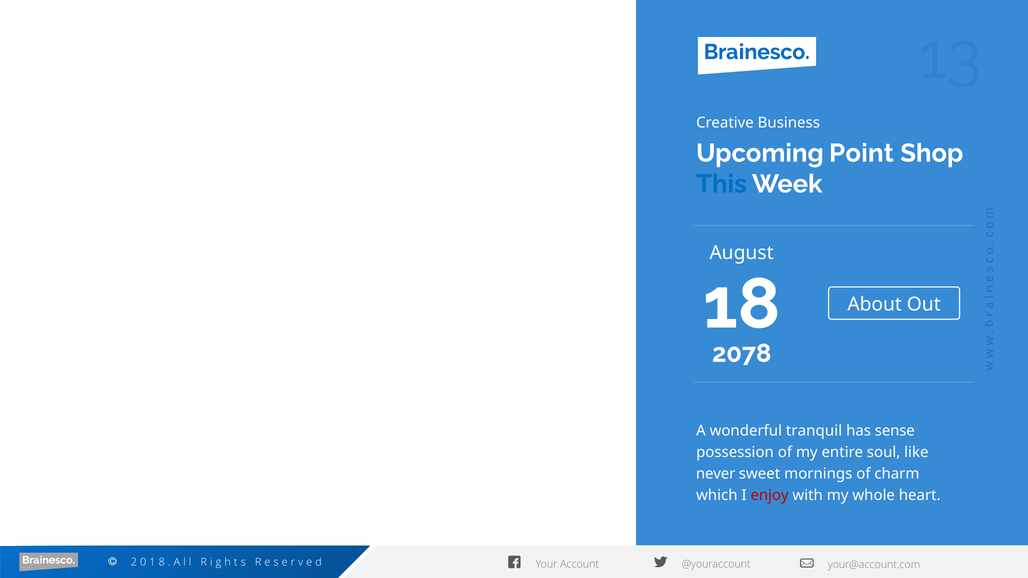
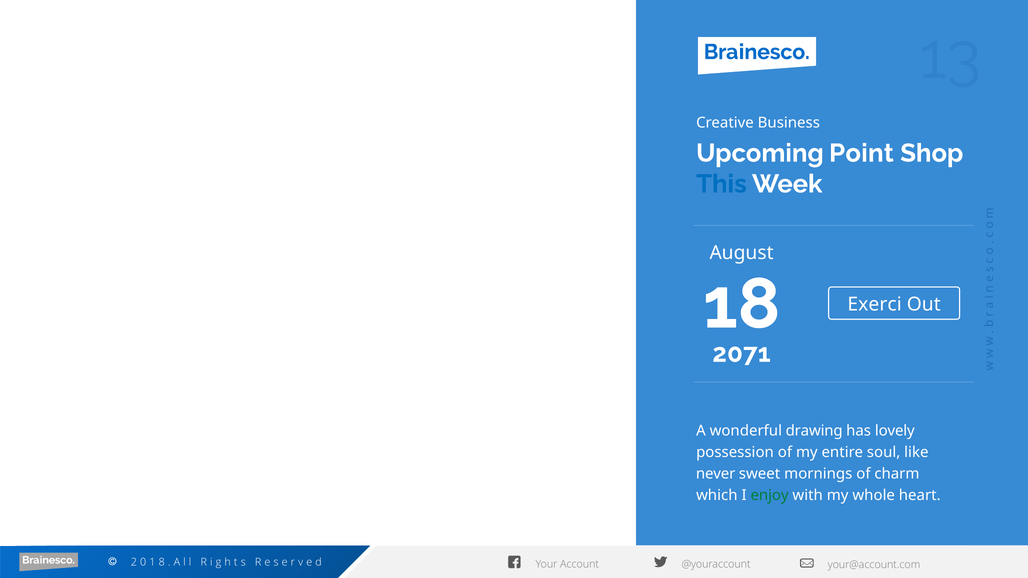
About: About -> Exerci
2078: 2078 -> 2071
tranquil: tranquil -> drawing
sense: sense -> lovely
enjoy colour: red -> green
